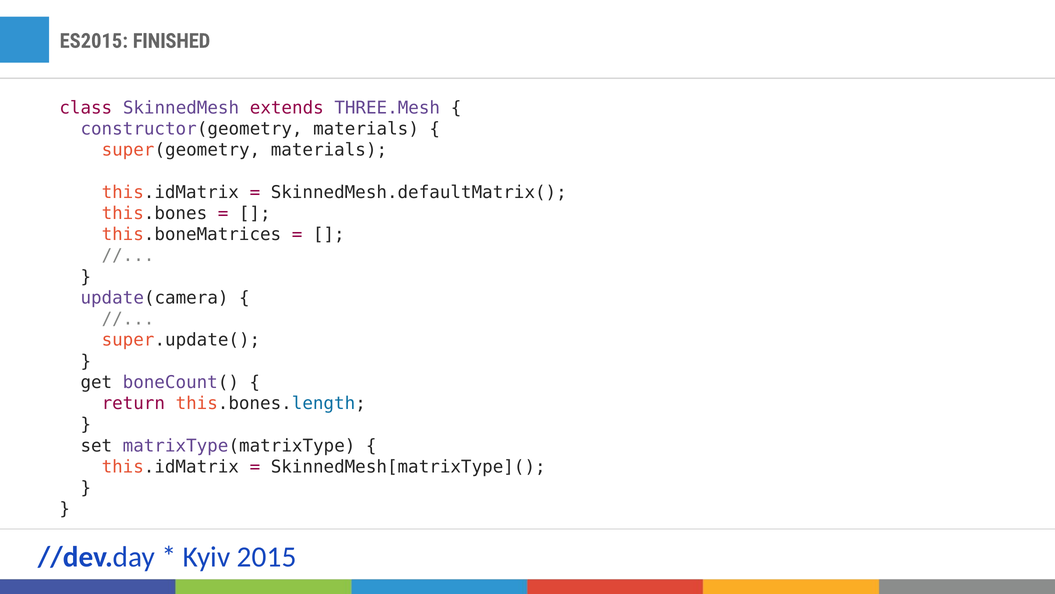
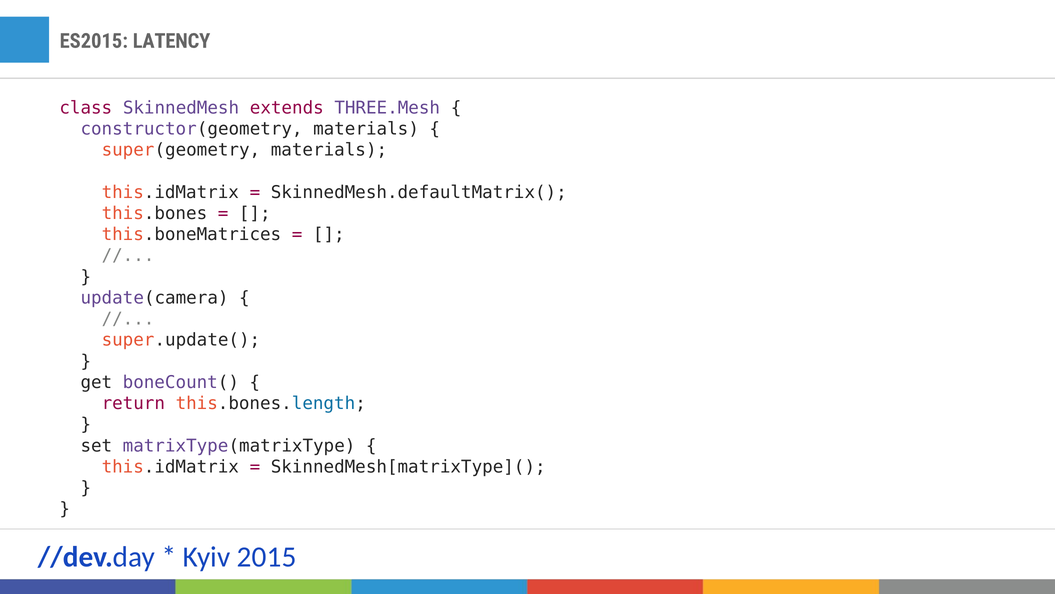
FINISHED: FINISHED -> LATENCY
